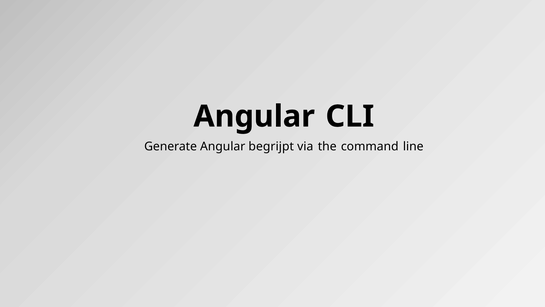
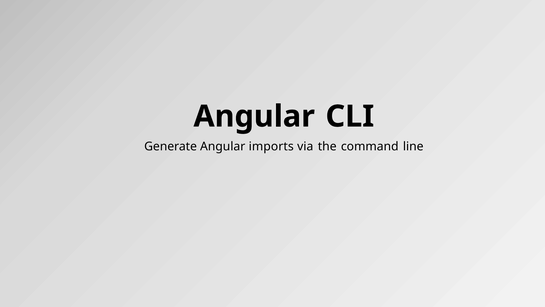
begrijpt: begrijpt -> imports
